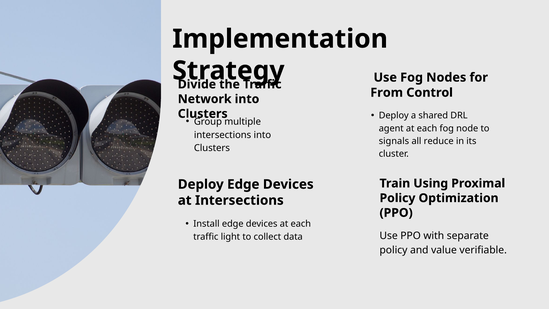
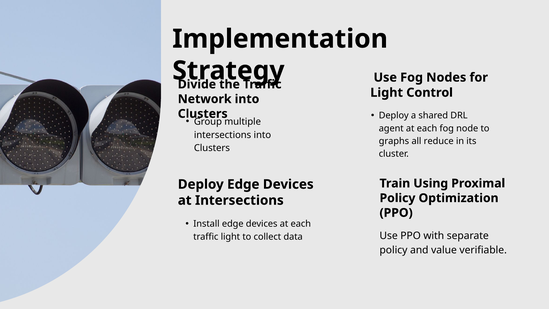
From at (387, 93): From -> Light
signals: signals -> graphs
